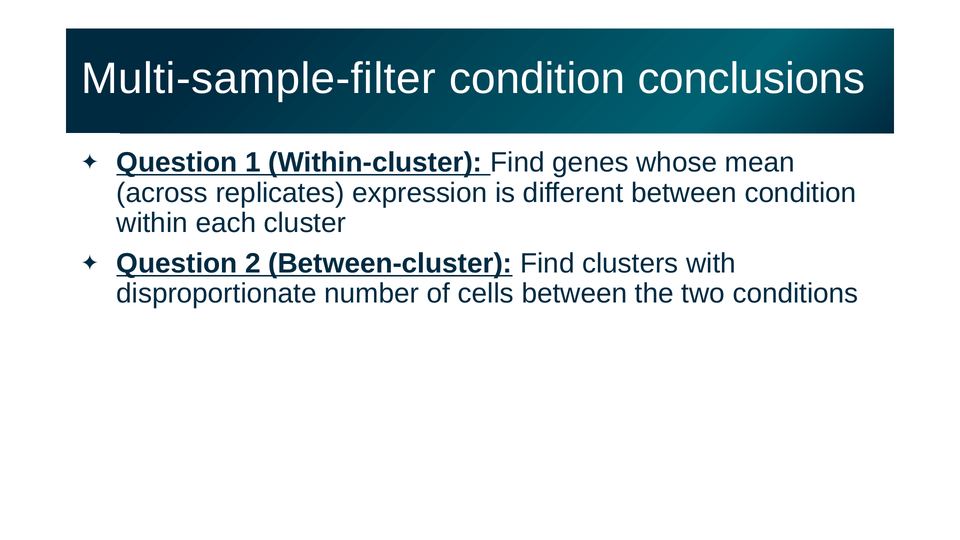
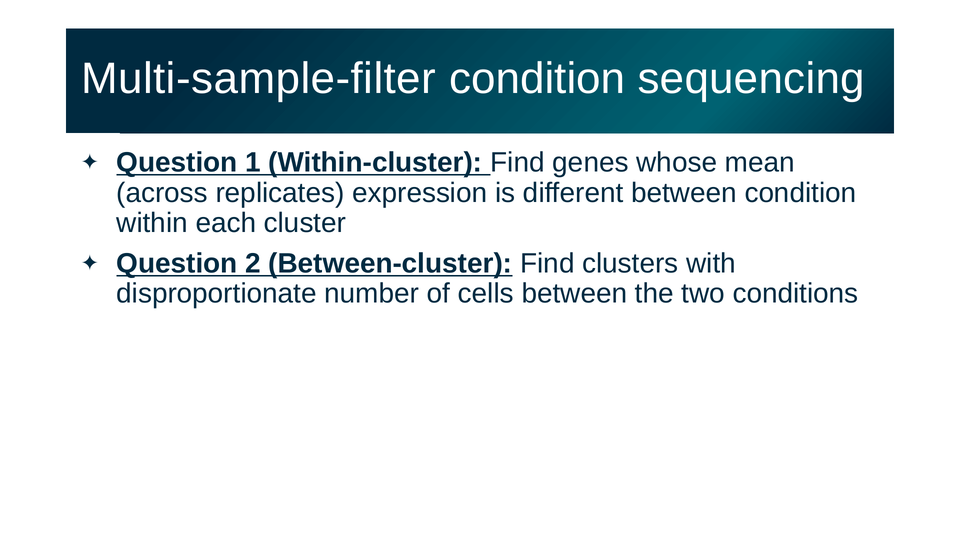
conclusions: conclusions -> sequencing
